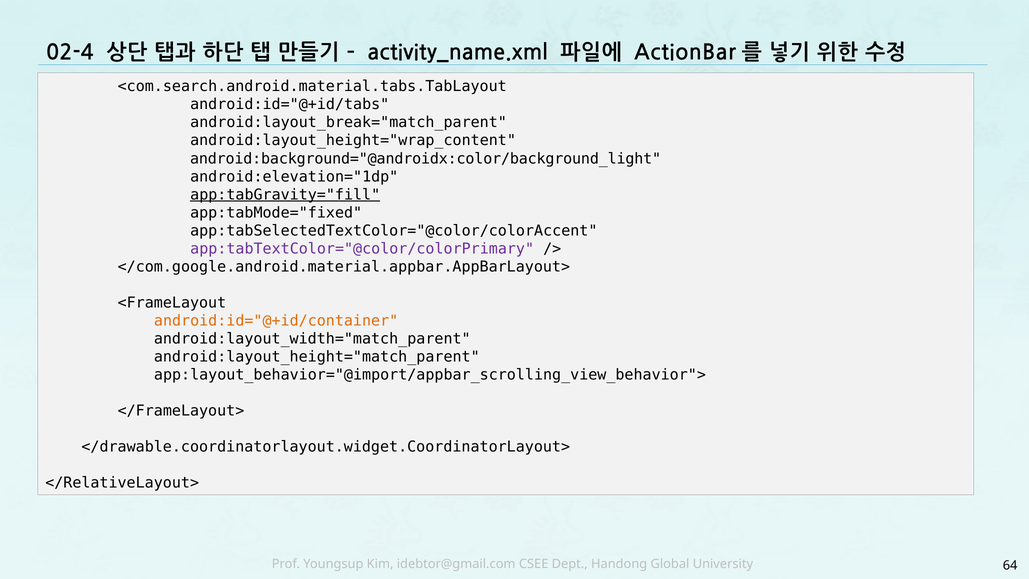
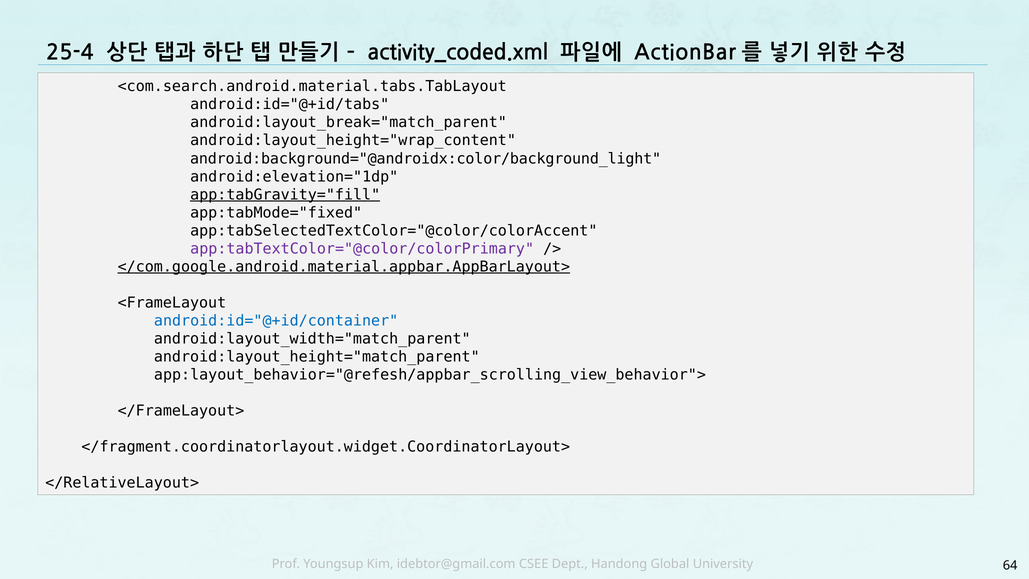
02-4: 02-4 -> 25-4
activity_name.xml: activity_name.xml -> activity_coded.xml
</com.google.android.material.appbar.AppBarLayout> underline: none -> present
android:id="@+id/container colour: orange -> blue
app:layout_behavior="@import/appbar_scrolling_view_behavior">: app:layout_behavior="@import/appbar_scrolling_view_behavior"> -> app:layout_behavior="@refesh/appbar_scrolling_view_behavior">
</drawable.coordinatorlayout.widget.CoordinatorLayout>: </drawable.coordinatorlayout.widget.CoordinatorLayout> -> </fragment.coordinatorlayout.widget.CoordinatorLayout>
